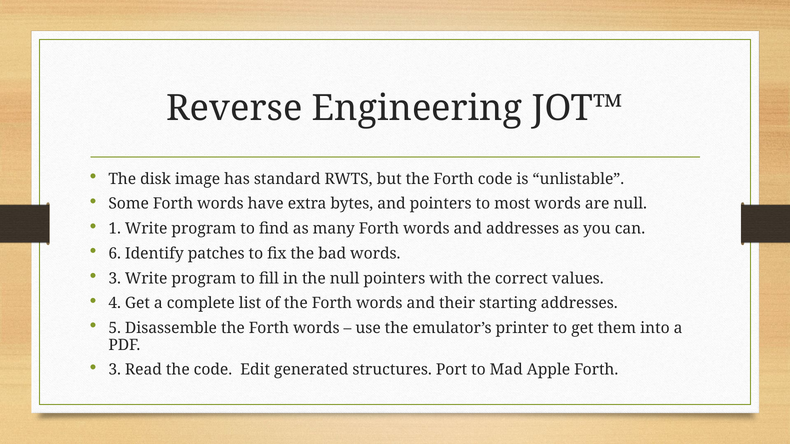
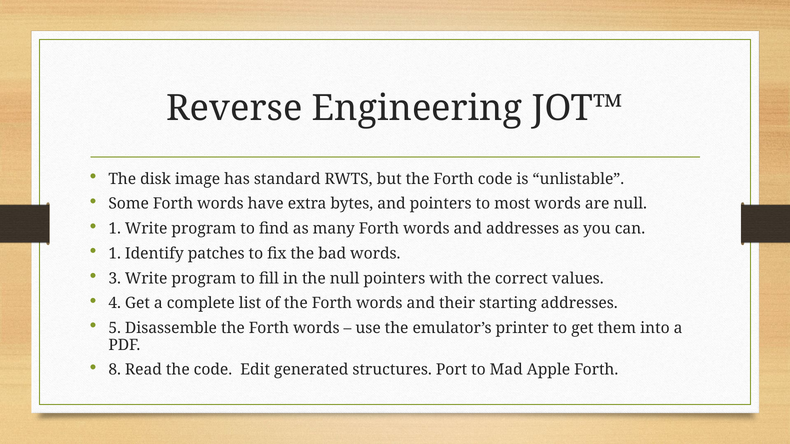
6 at (115, 254): 6 -> 1
3 at (115, 370): 3 -> 8
